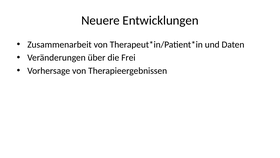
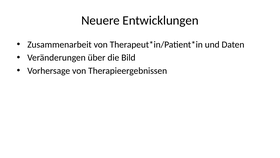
Frei: Frei -> Bild
